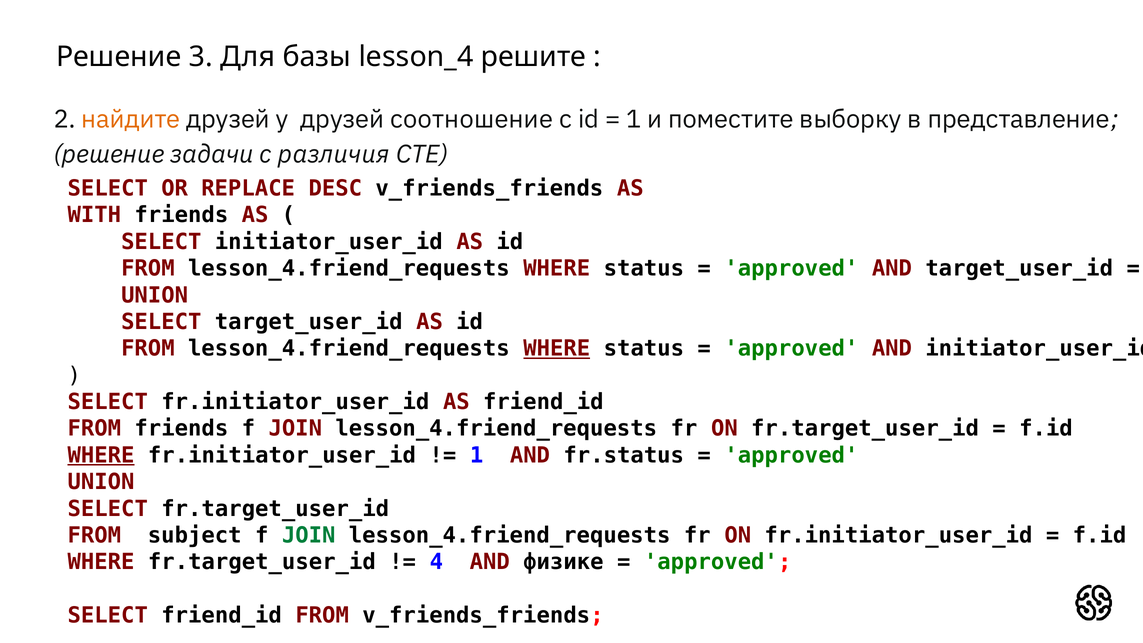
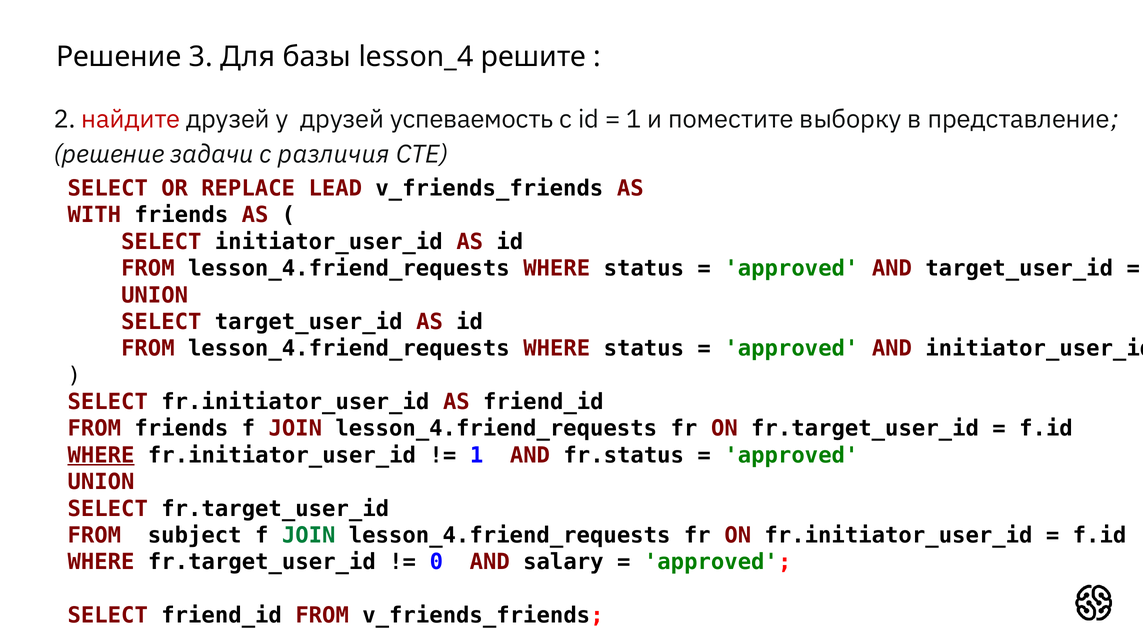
найдите colour: orange -> red
соотношение: соотношение -> успеваемость
DESC: DESC -> LEAD
WHERE at (557, 349) underline: present -> none
4: 4 -> 0
физике: физике -> salary
